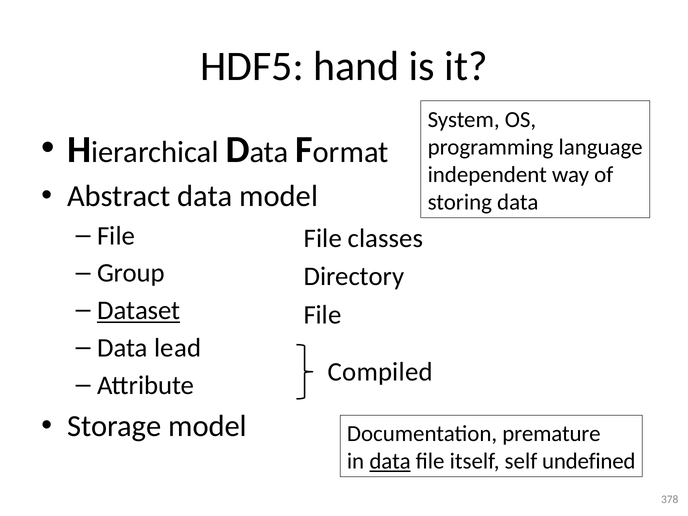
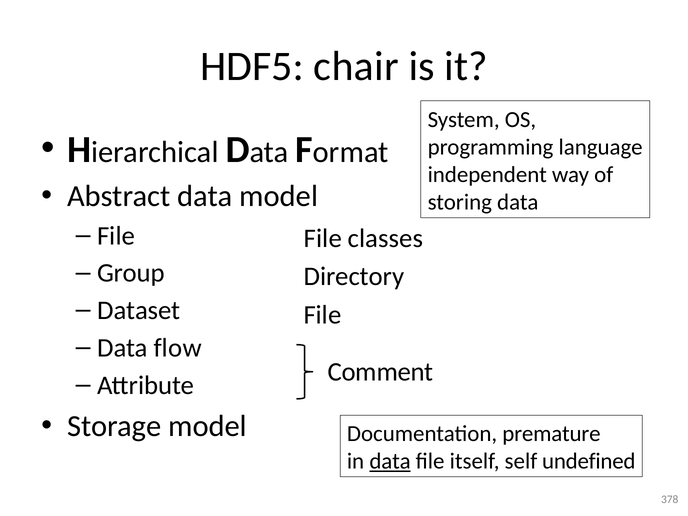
hand: hand -> chair
Dataset underline: present -> none
lead: lead -> flow
Compiled: Compiled -> Comment
